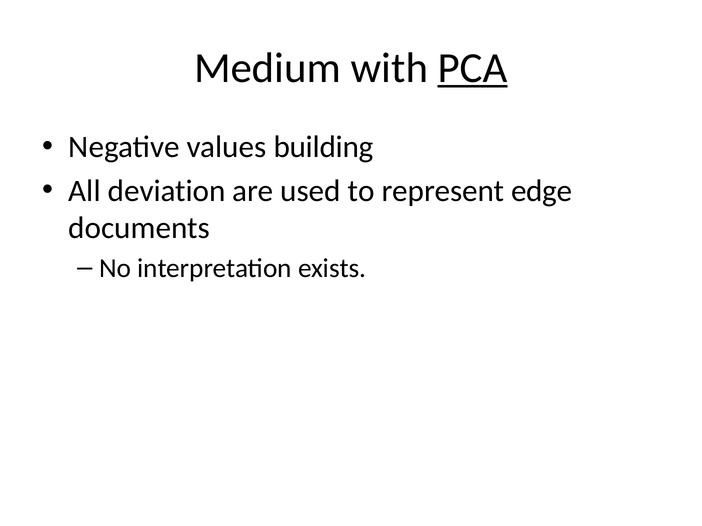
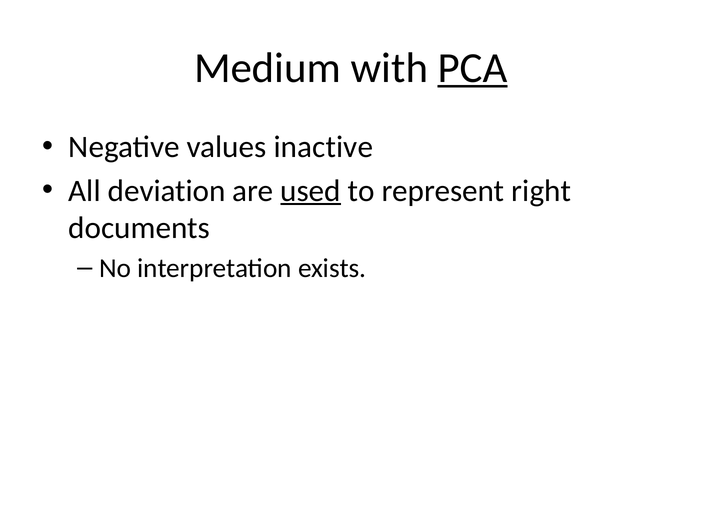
building: building -> inactive
used underline: none -> present
edge: edge -> right
